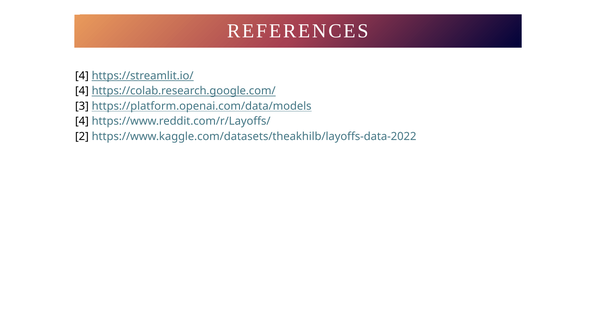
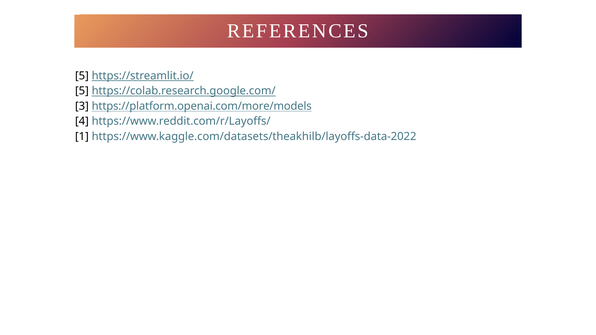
4 at (82, 76): 4 -> 5
4 at (82, 91): 4 -> 5
https://platform.openai.com/data/models: https://platform.openai.com/data/models -> https://platform.openai.com/more/models
2: 2 -> 1
